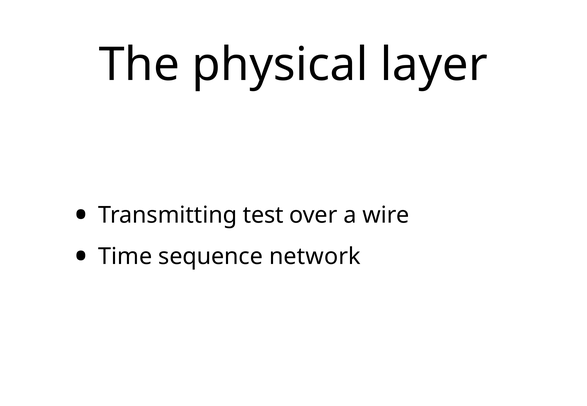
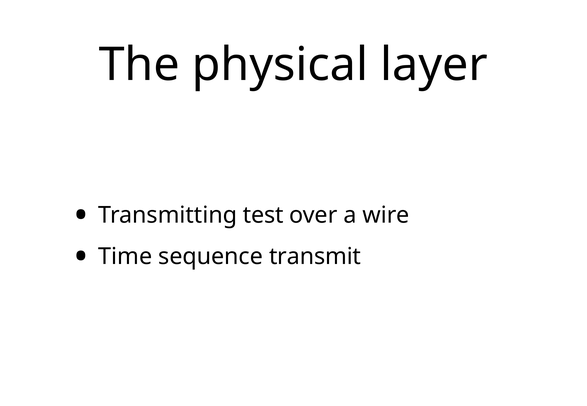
network: network -> transmit
